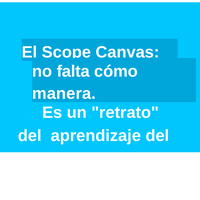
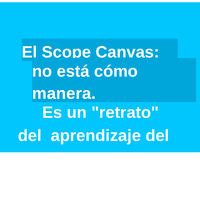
falta: falta -> está
